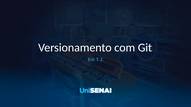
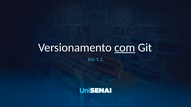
com underline: none -> present
